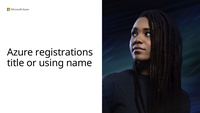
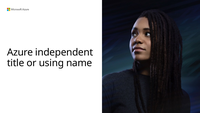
registrations: registrations -> independent
